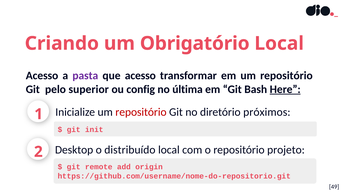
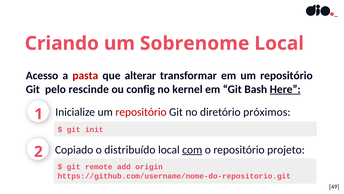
Obrigatório: Obrigatório -> Sobrenome
pasta colour: purple -> red
que acesso: acesso -> alterar
superior: superior -> rescinde
última: última -> kernel
Desktop: Desktop -> Copiado
com underline: none -> present
